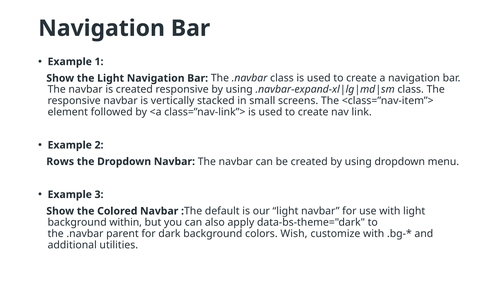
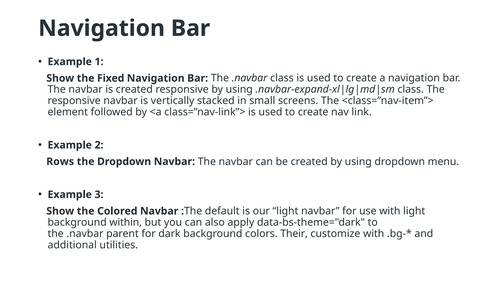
the Light: Light -> Fixed
Wish: Wish -> Their
